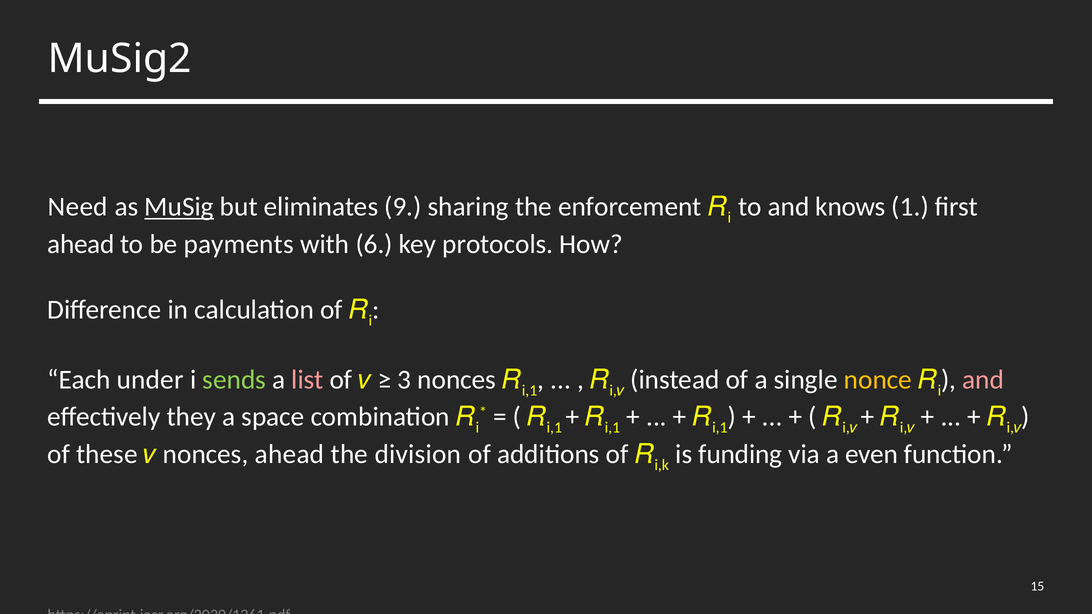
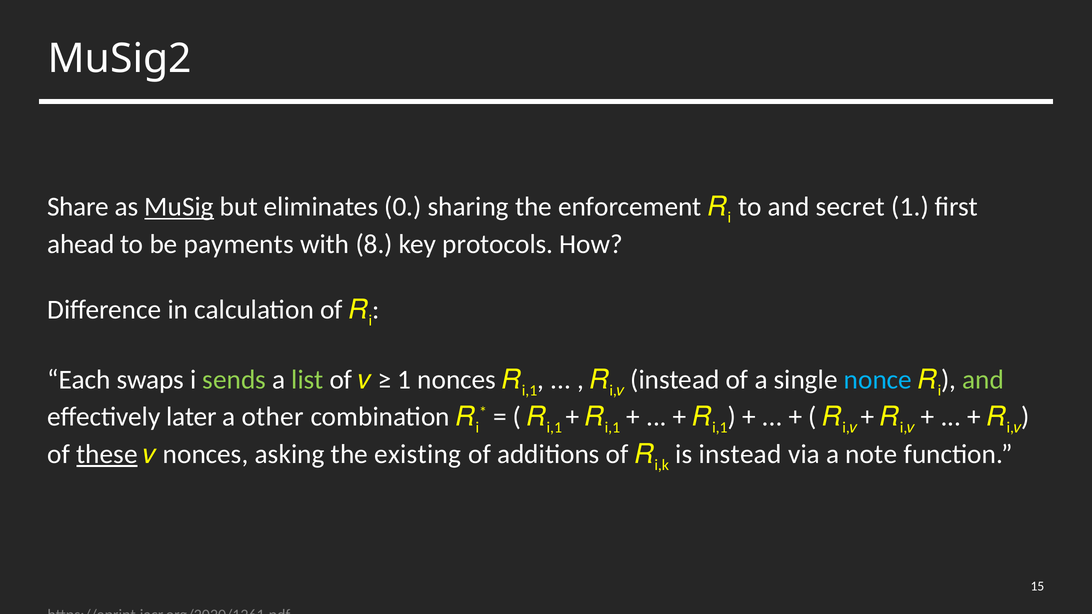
Need: Need -> Share
9: 9 -> 0
knows: knows -> secret
6: 6 -> 8
under: under -> swaps
list colour: pink -> light green
3 at (404, 380): 3 -> 1
nonce colour: yellow -> light blue
and at (983, 380) colour: pink -> light green
they: they -> later
space: space -> other
these underline: none -> present
nonces ahead: ahead -> asking
division: division -> existing
is funding: funding -> instead
even: even -> note
